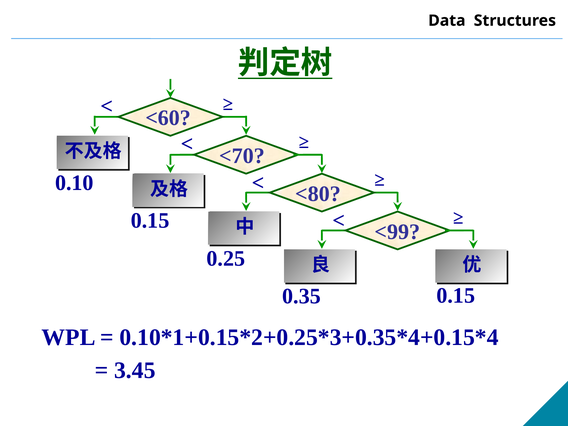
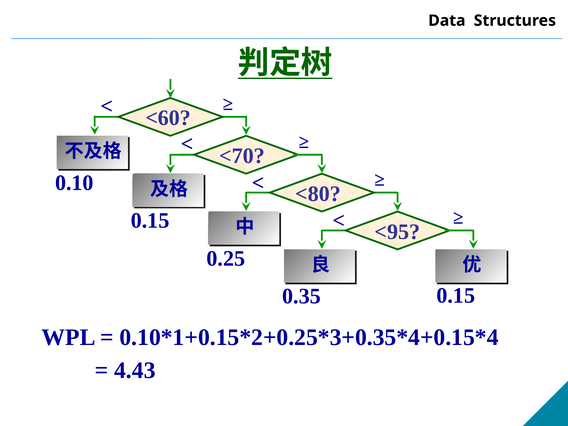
<99: <99 -> <95
3.45: 3.45 -> 4.43
